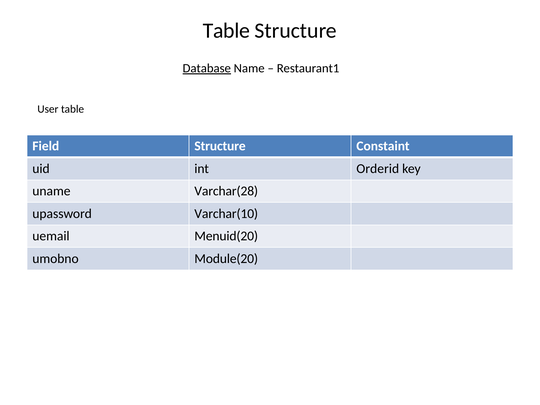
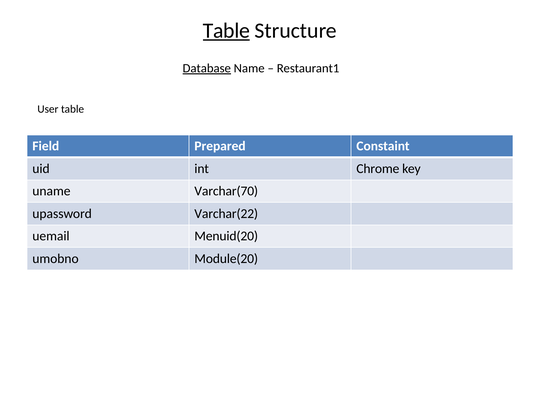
Table at (226, 31) underline: none -> present
Field Structure: Structure -> Prepared
Orderid: Orderid -> Chrome
Varchar(28: Varchar(28 -> Varchar(70
Varchar(10: Varchar(10 -> Varchar(22
